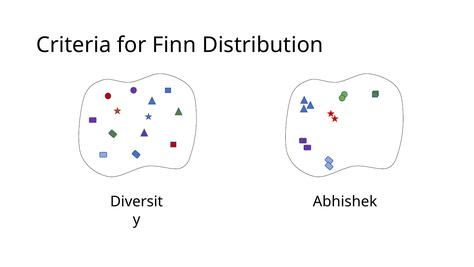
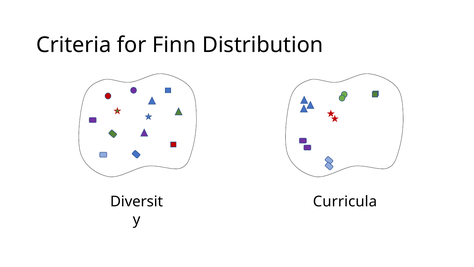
Abhishek: Abhishek -> Curricula
